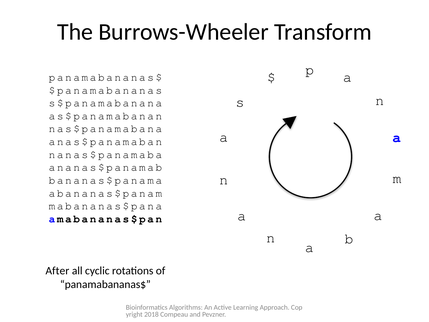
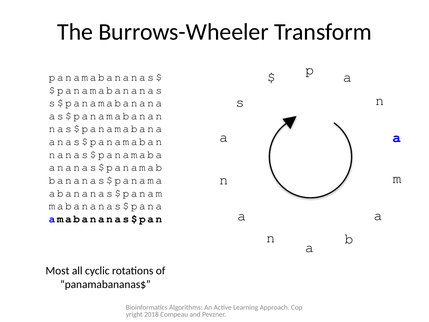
After: After -> Most
